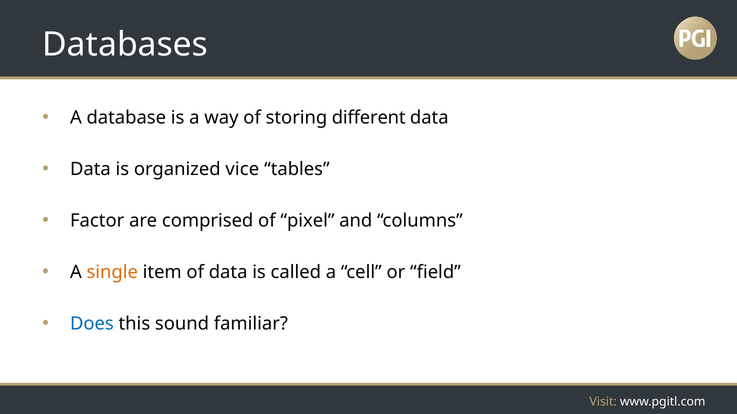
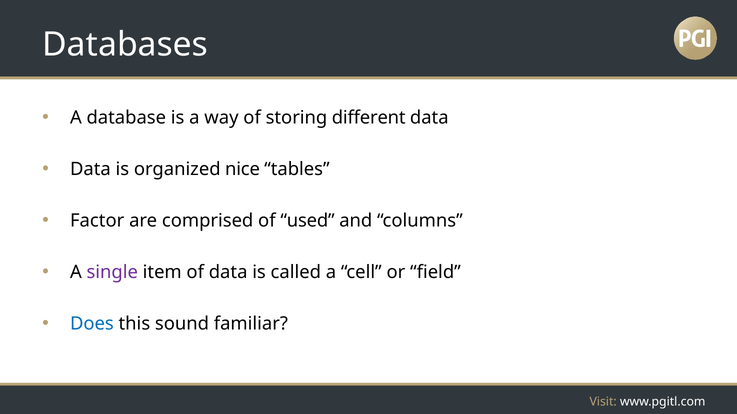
vice: vice -> nice
pixel: pixel -> used
single colour: orange -> purple
